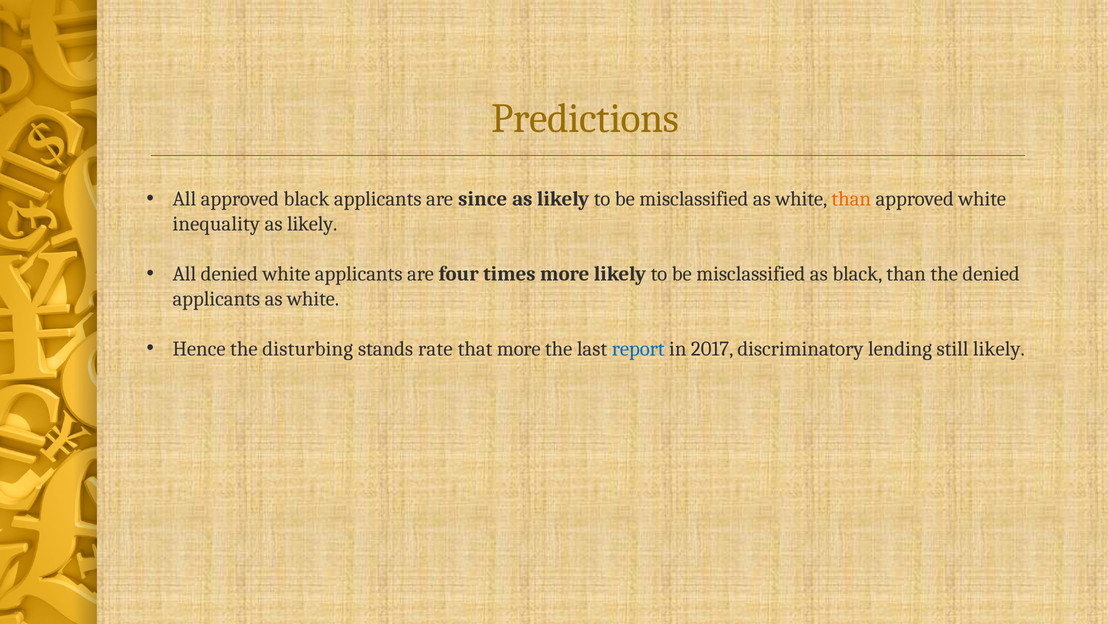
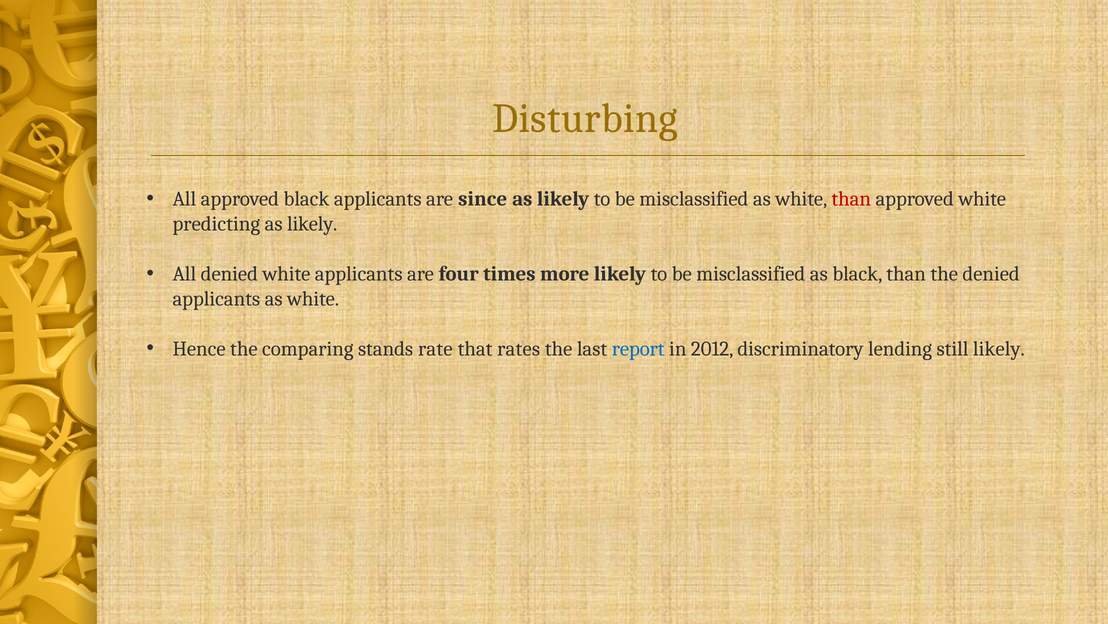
Predictions: Predictions -> Disturbing
than at (851, 199) colour: orange -> red
inequality: inequality -> predicting
disturbing: disturbing -> comparing
that more: more -> rates
2017: 2017 -> 2012
